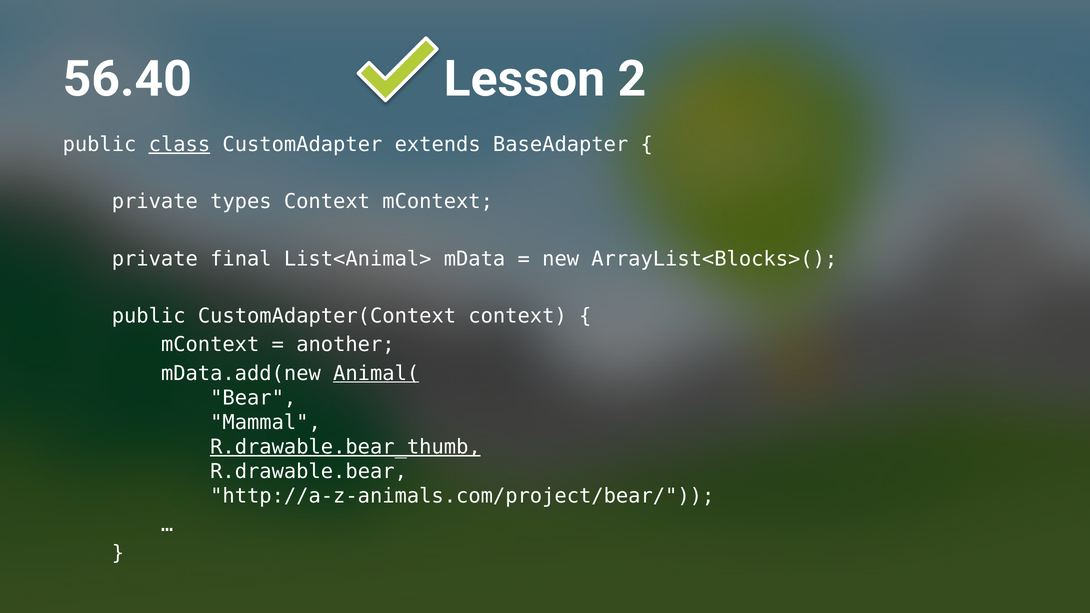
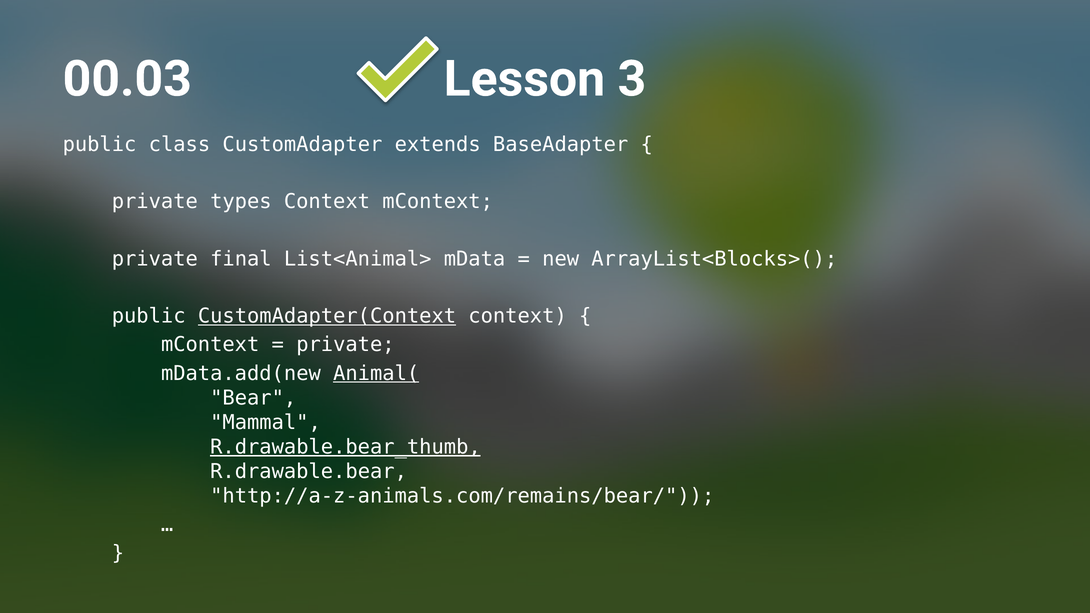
56.40: 56.40 -> 00.03
2: 2 -> 3
class underline: present -> none
CustomAdapter(Context underline: none -> present
another at (345, 345): another -> private
http://a-z-animals.com/project/bear/: http://a-z-animals.com/project/bear/ -> http://a-z-animals.com/remains/bear/
